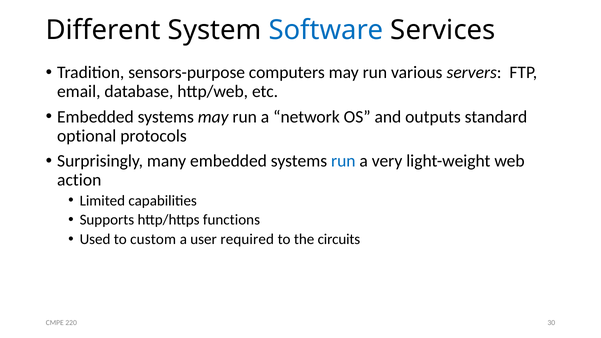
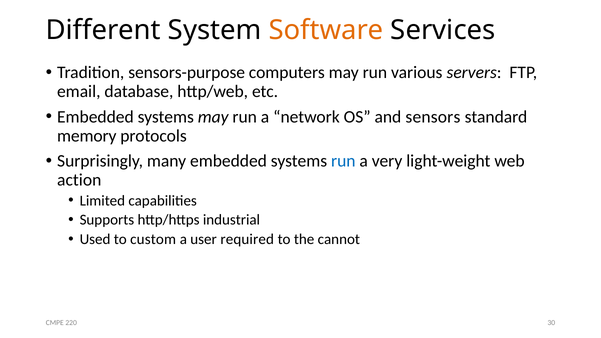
Software colour: blue -> orange
outputs: outputs -> sensors
optional: optional -> memory
functions: functions -> industrial
circuits: circuits -> cannot
